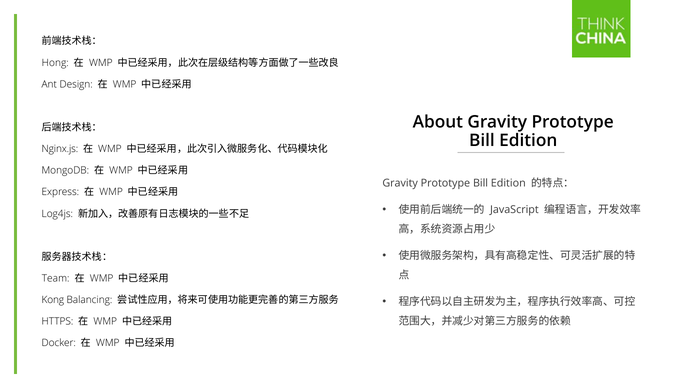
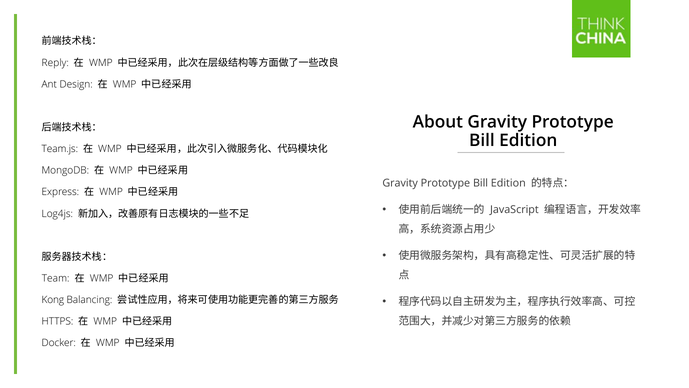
Hong: Hong -> Reply
Nginx.js: Nginx.js -> Team.js
